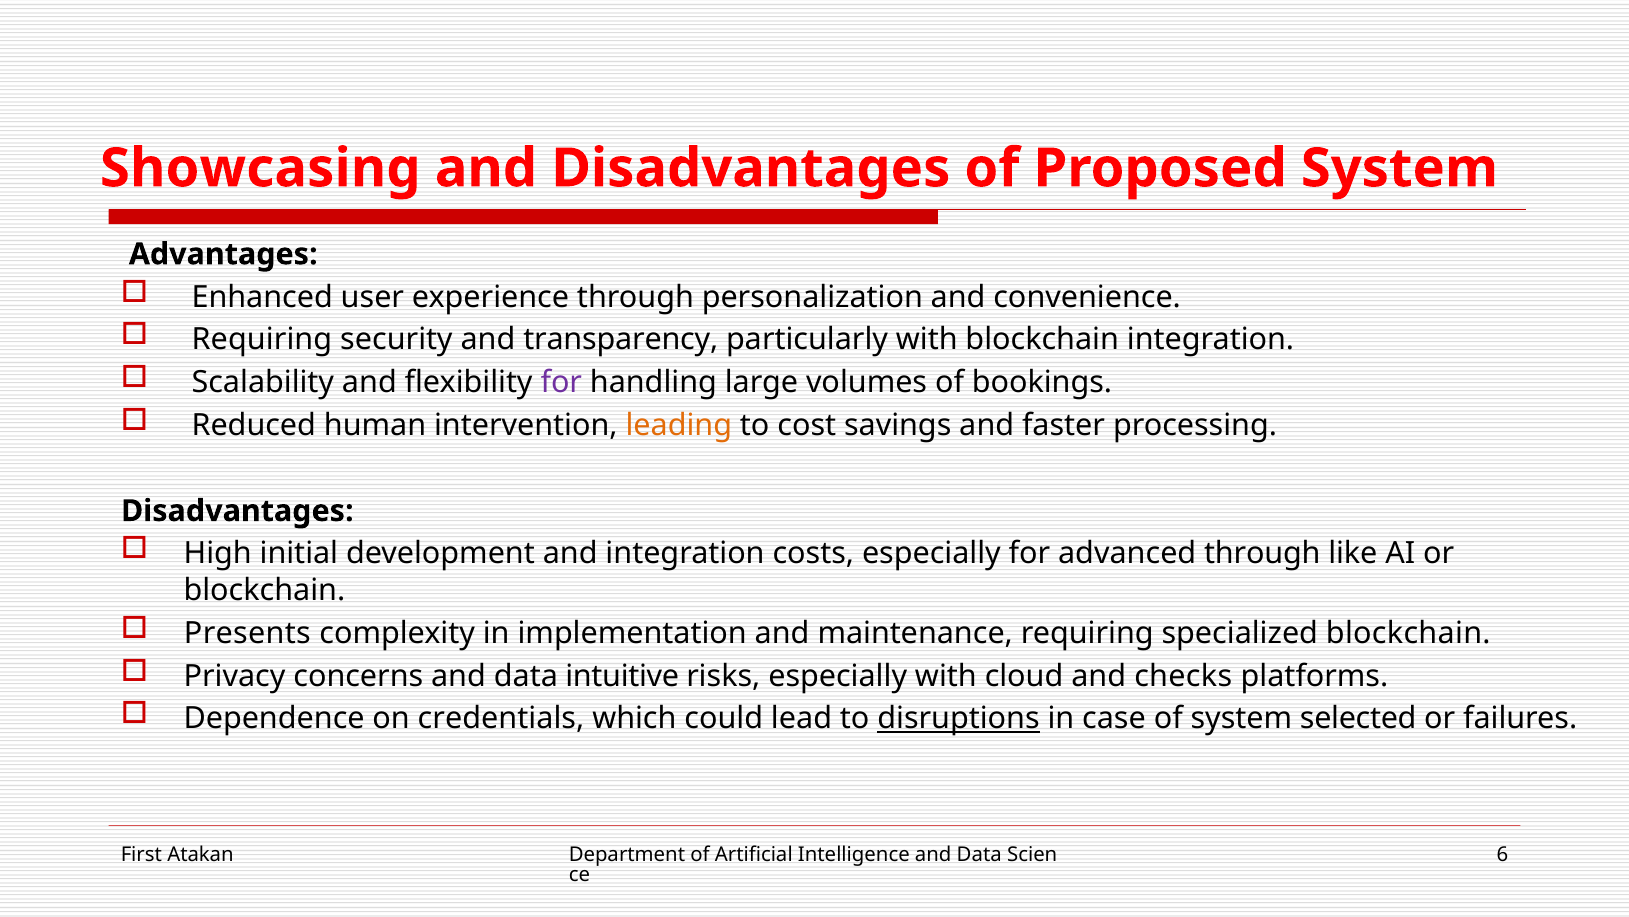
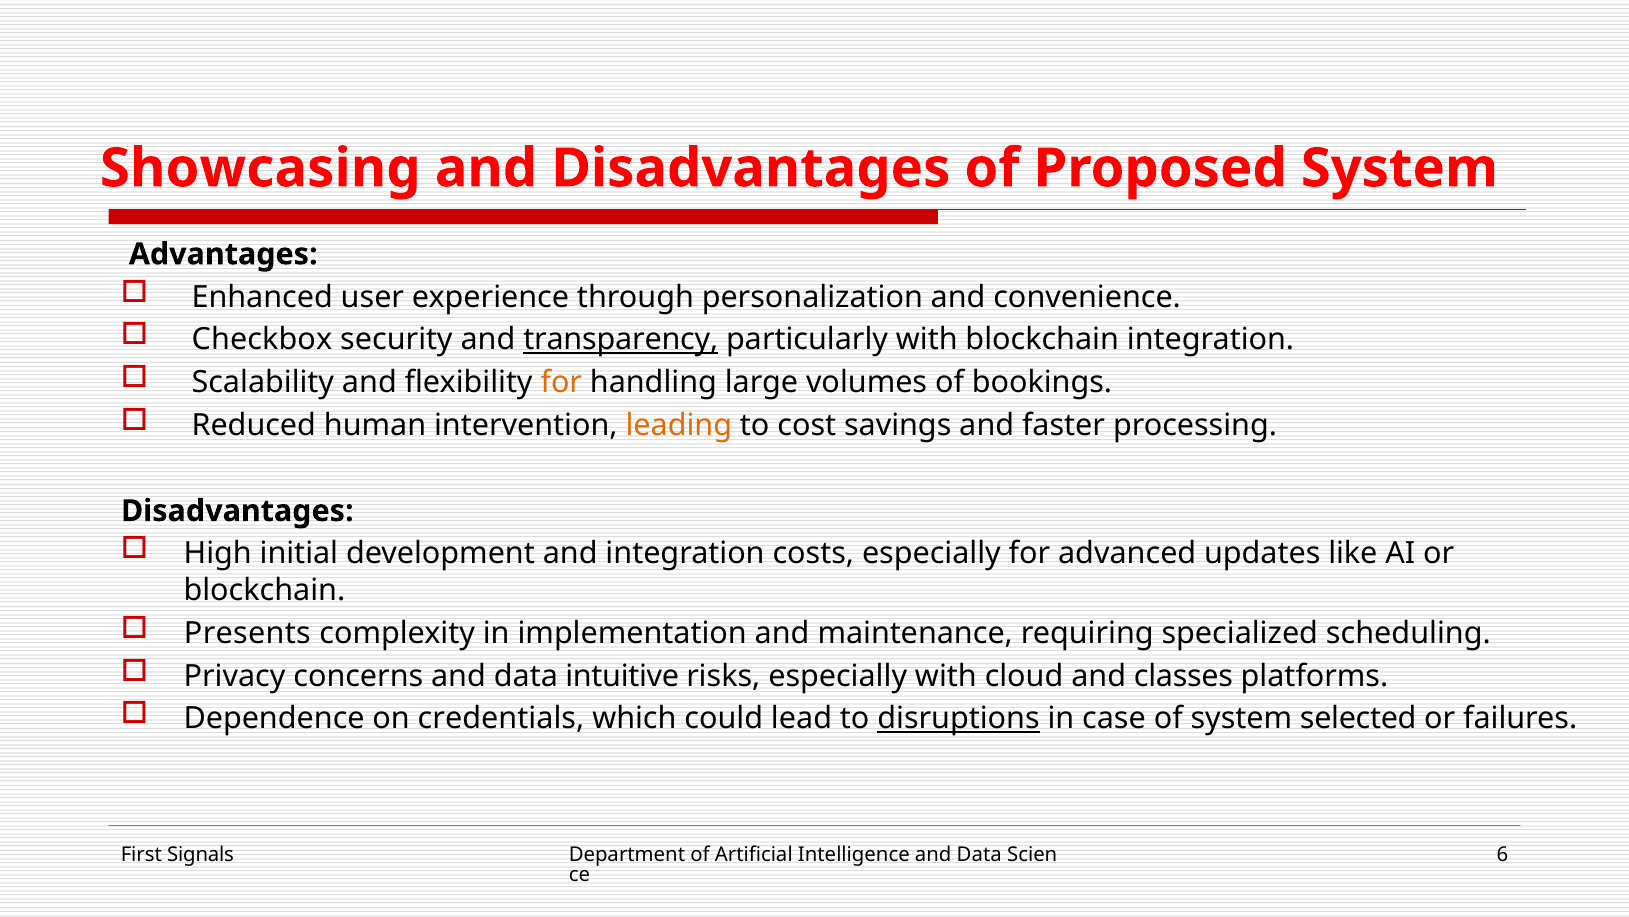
Requiring at (262, 340): Requiring -> Checkbox
transparency underline: none -> present
for at (561, 382) colour: purple -> orange
advanced through: through -> updates
specialized blockchain: blockchain -> scheduling
checks: checks -> classes
Atakan: Atakan -> Signals
